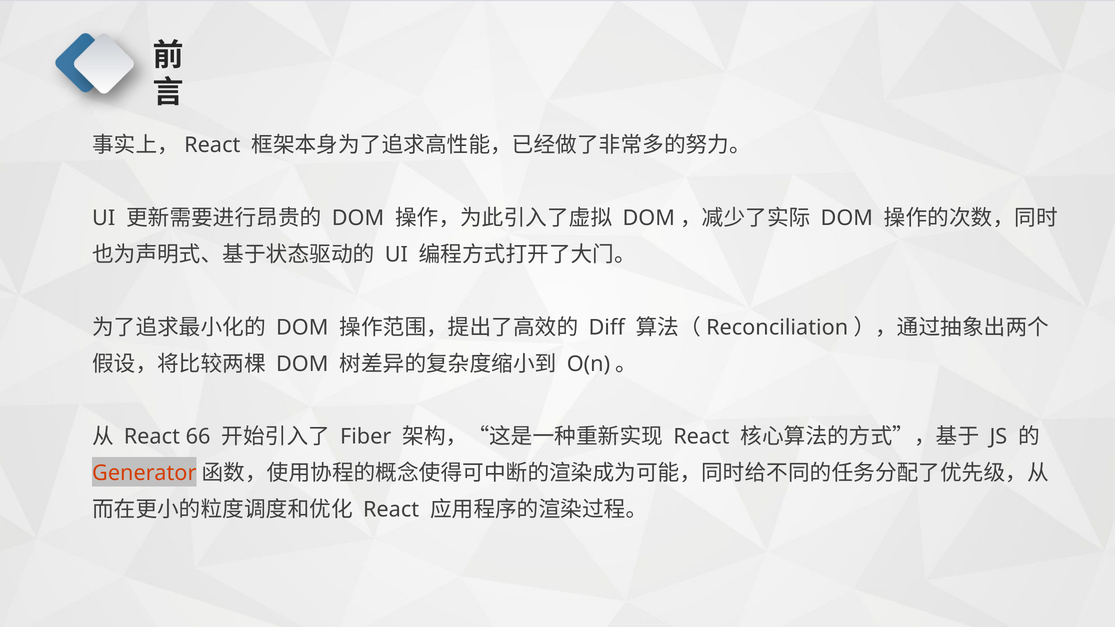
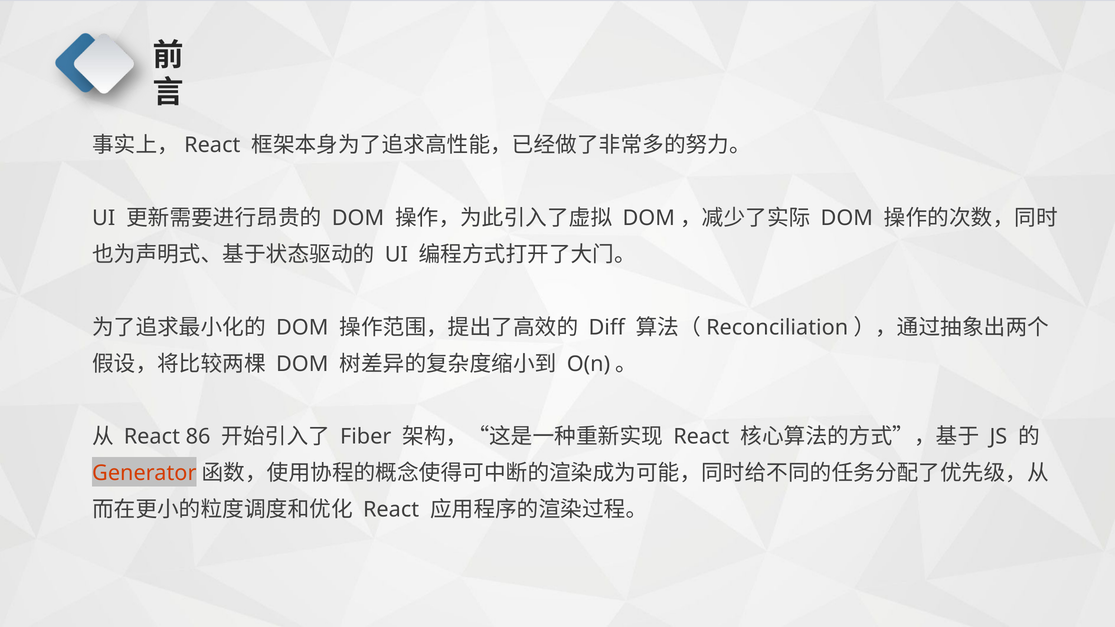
66: 66 -> 86
